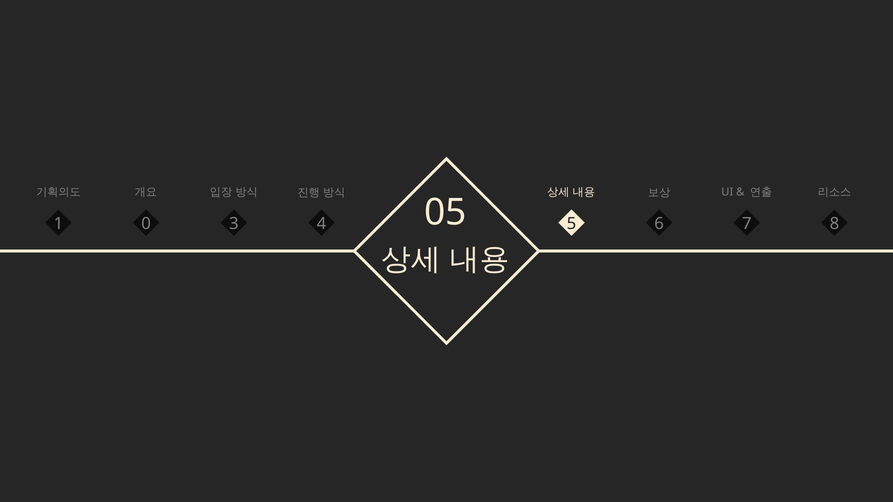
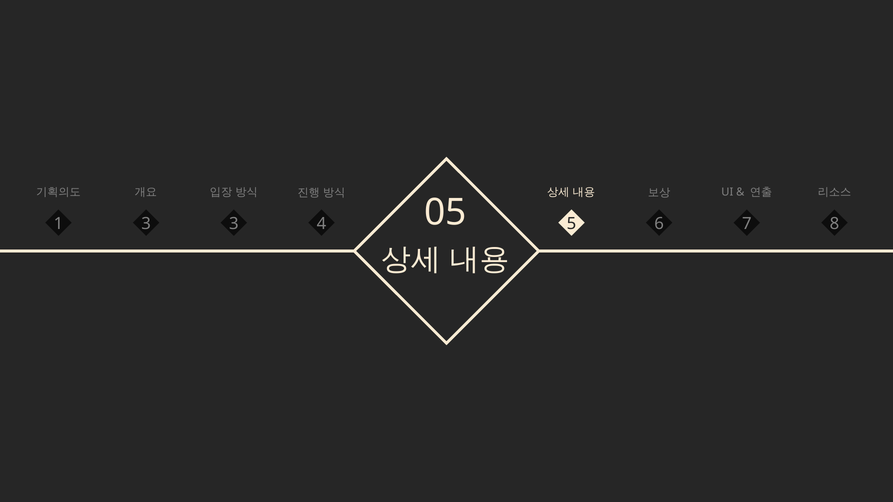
1 0: 0 -> 3
